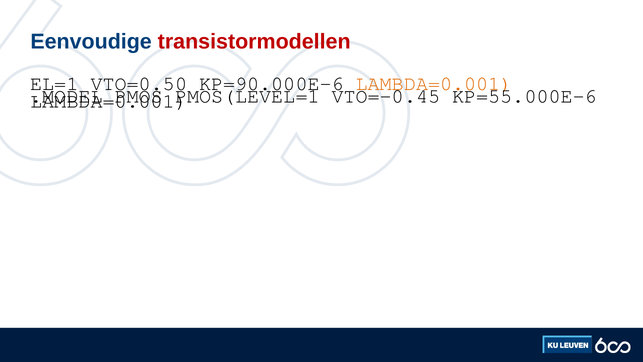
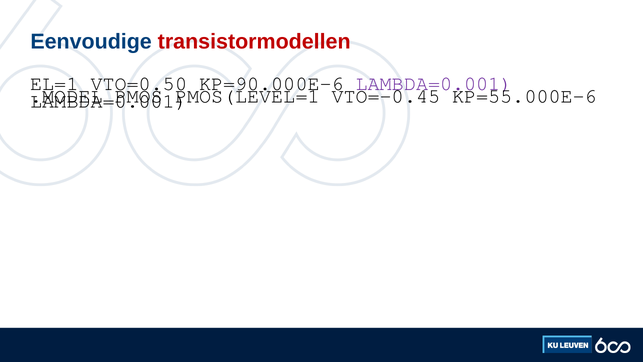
LAMBDA=0.001 at (434, 84) colour: orange -> purple
